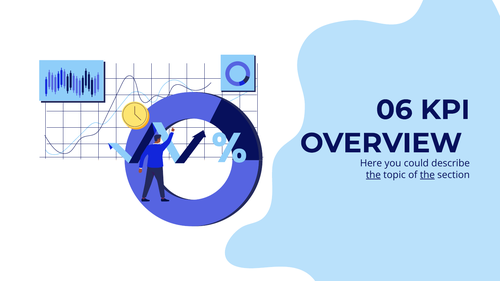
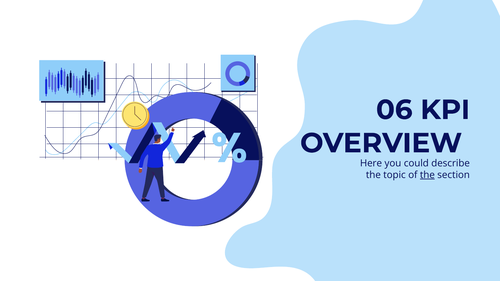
the at (373, 175) underline: present -> none
